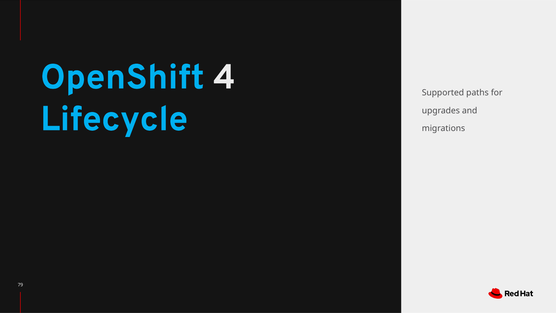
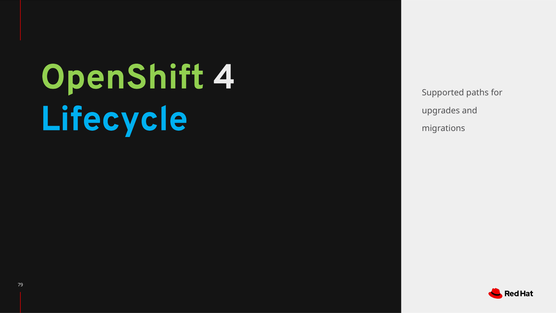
OpenShift colour: light blue -> light green
